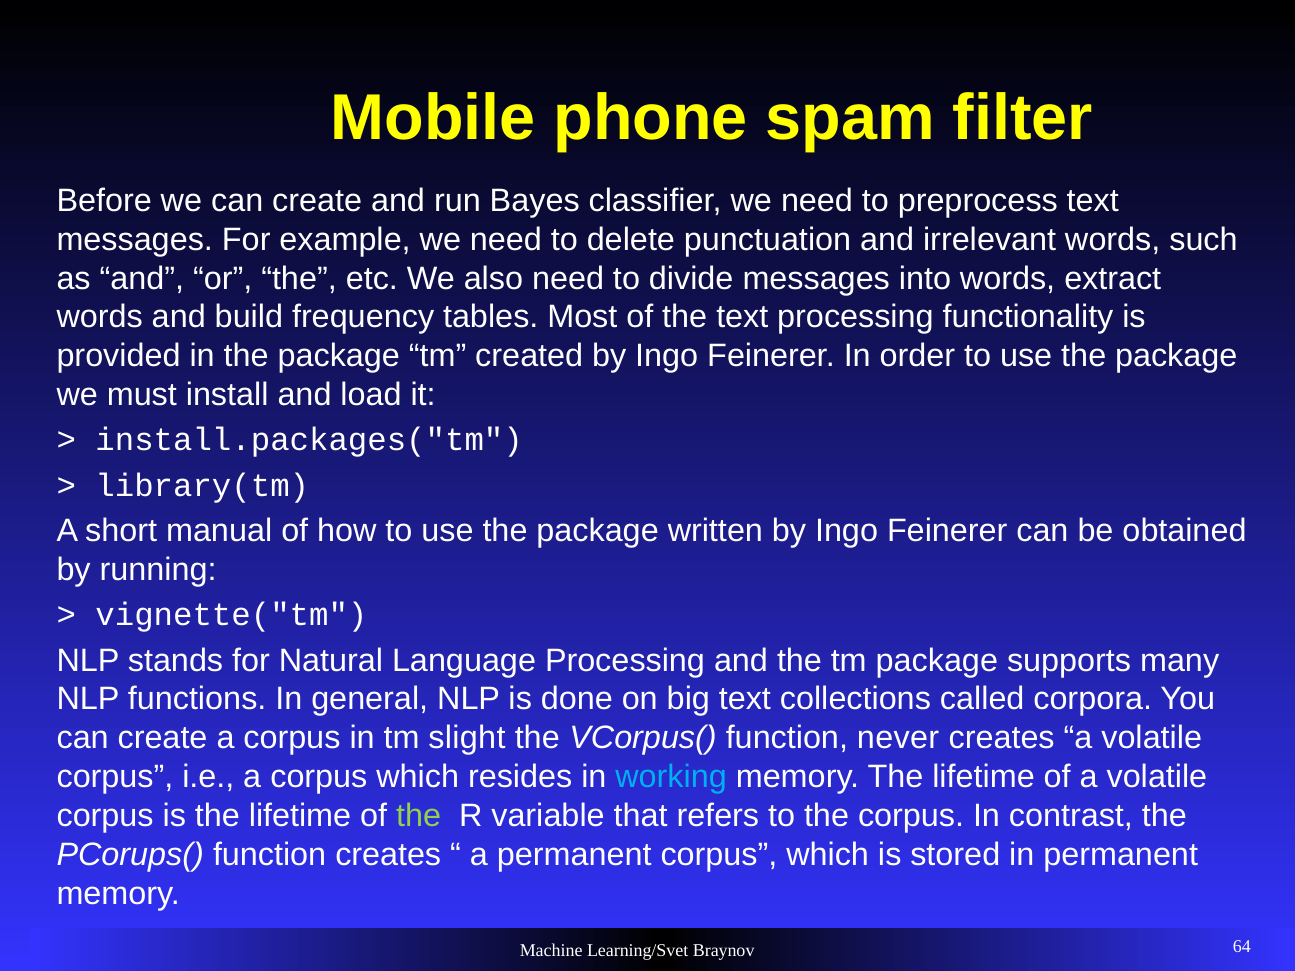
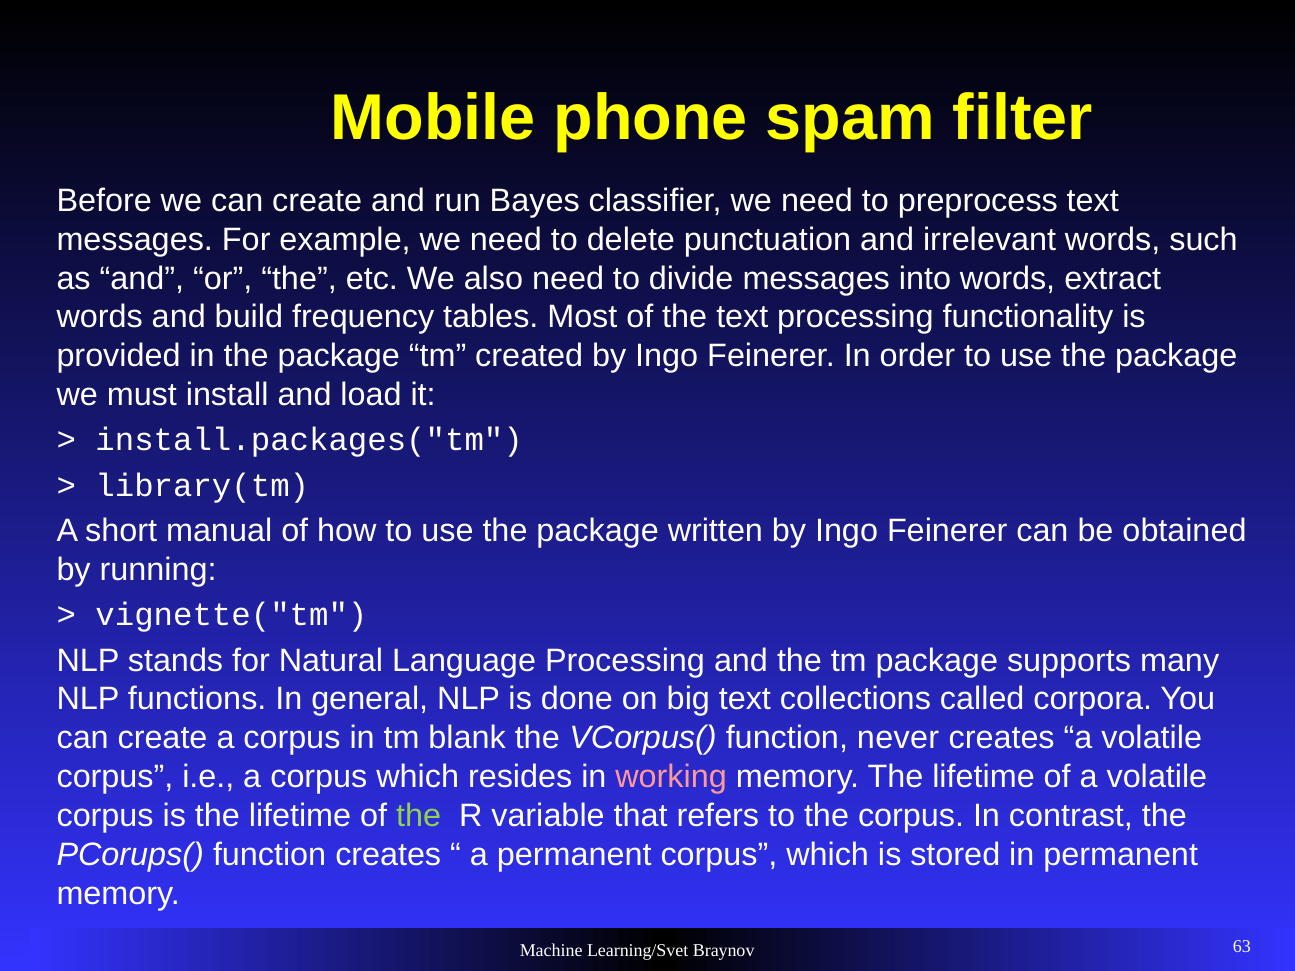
slight: slight -> blank
working colour: light blue -> pink
64: 64 -> 63
